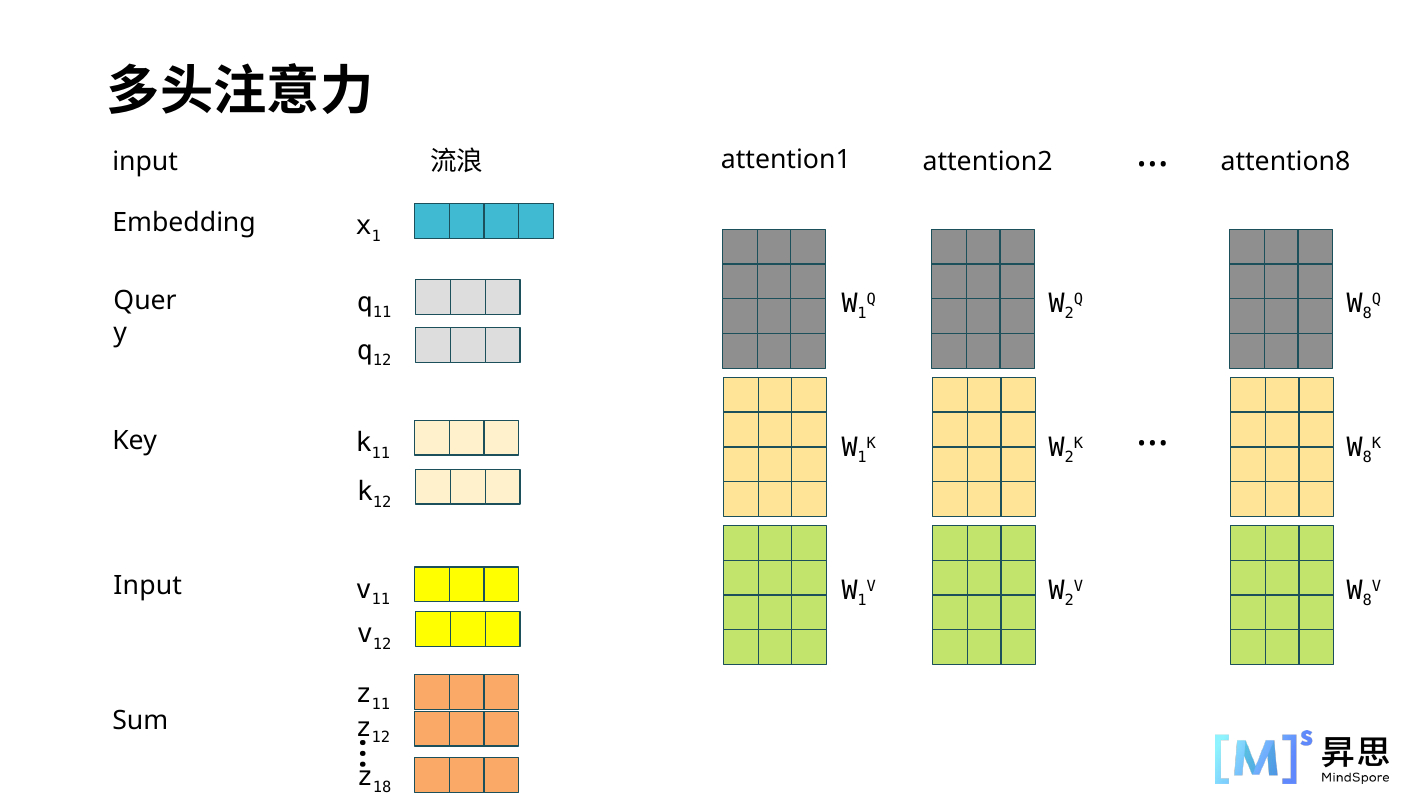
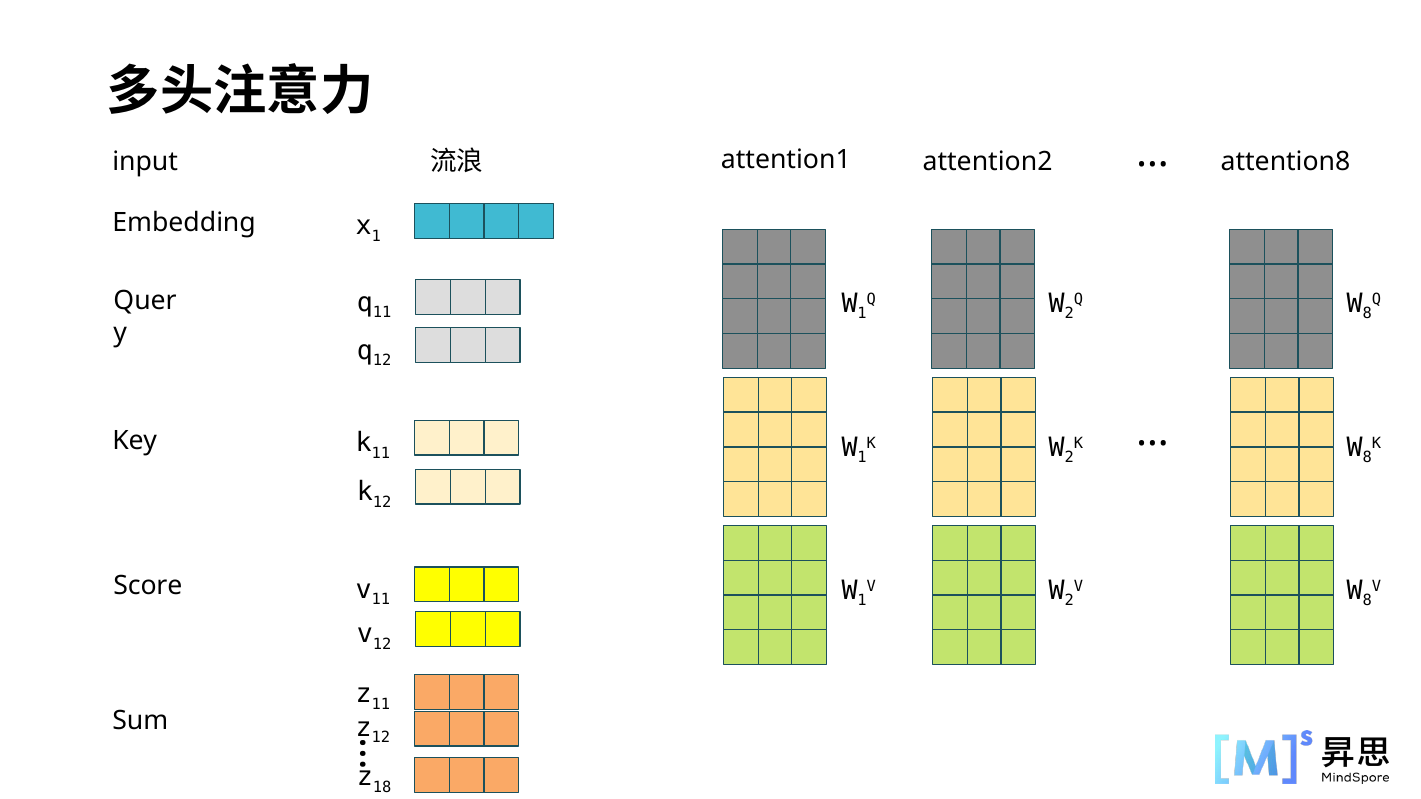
Input at (148, 586): Input -> Score
